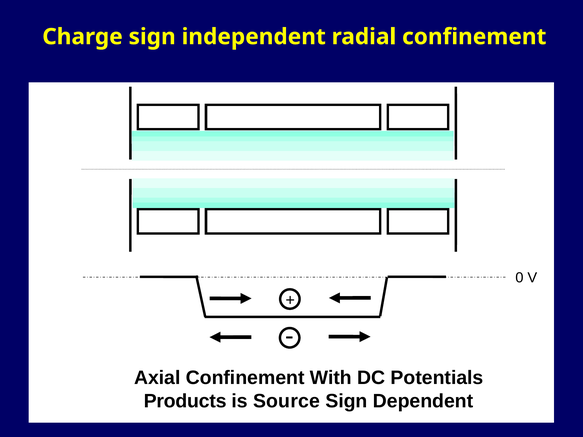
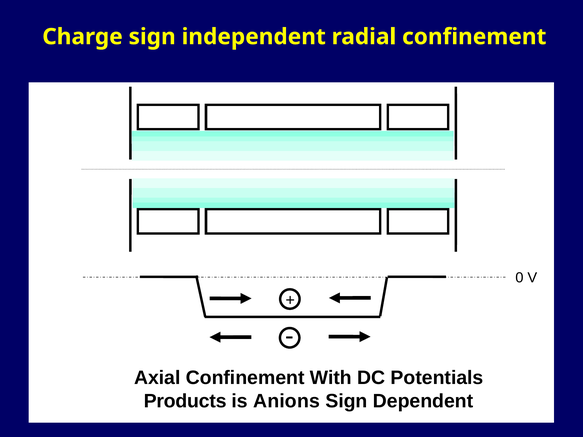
Source: Source -> Anions
